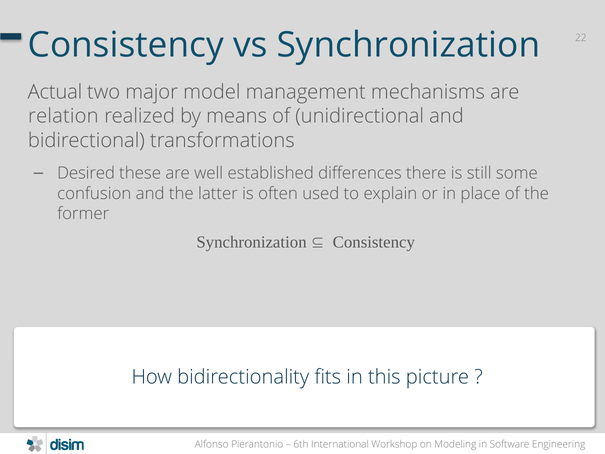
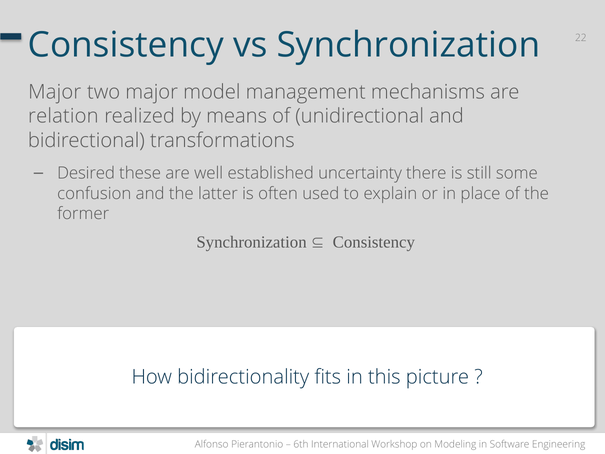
Actual at (55, 92): Actual -> Major
differences: differences -> uncertainty
